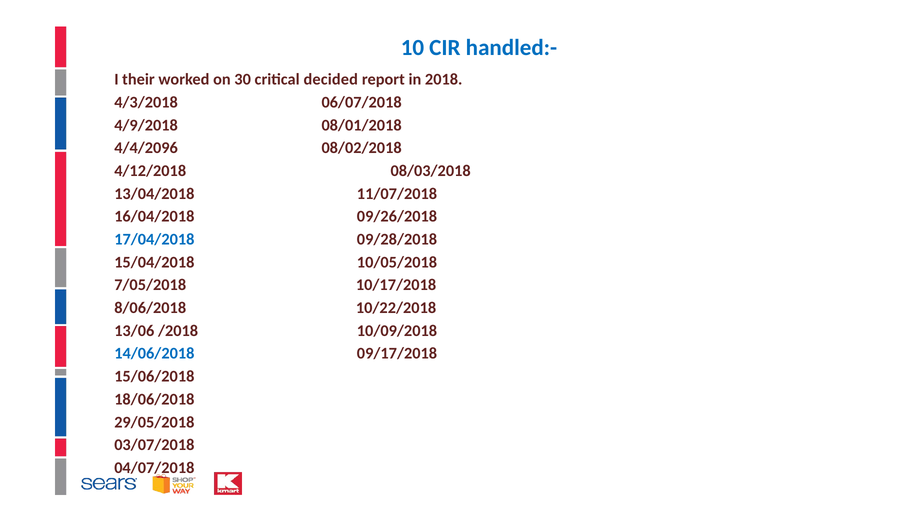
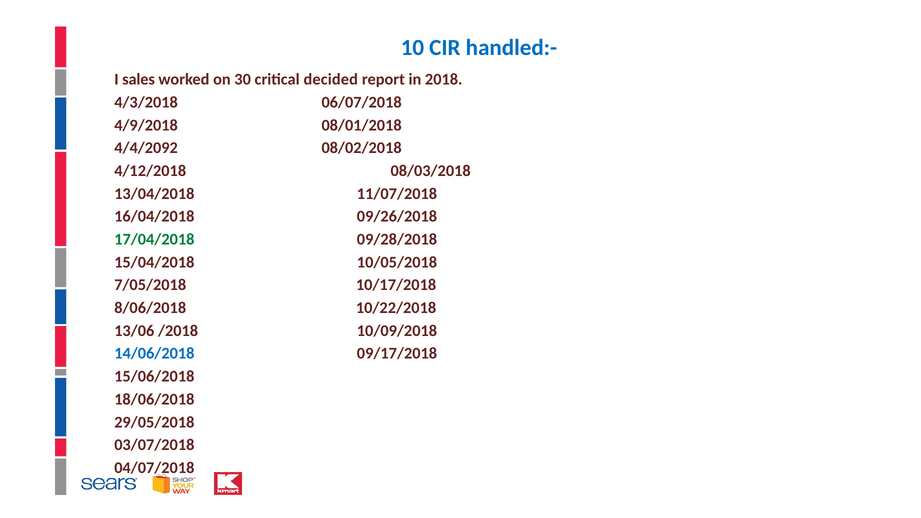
their: their -> sales
4/4/2096: 4/4/2096 -> 4/4/2092
17/04/2018 colour: blue -> green
